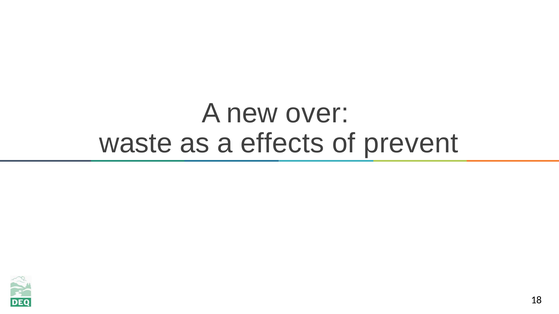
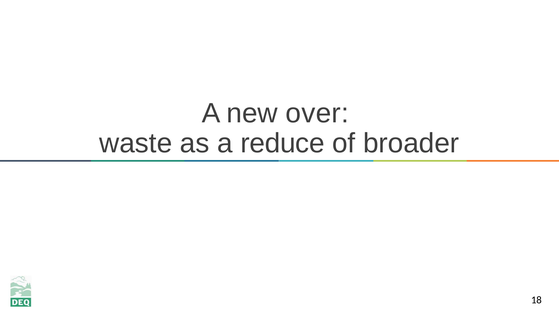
effects: effects -> reduce
prevent: prevent -> broader
